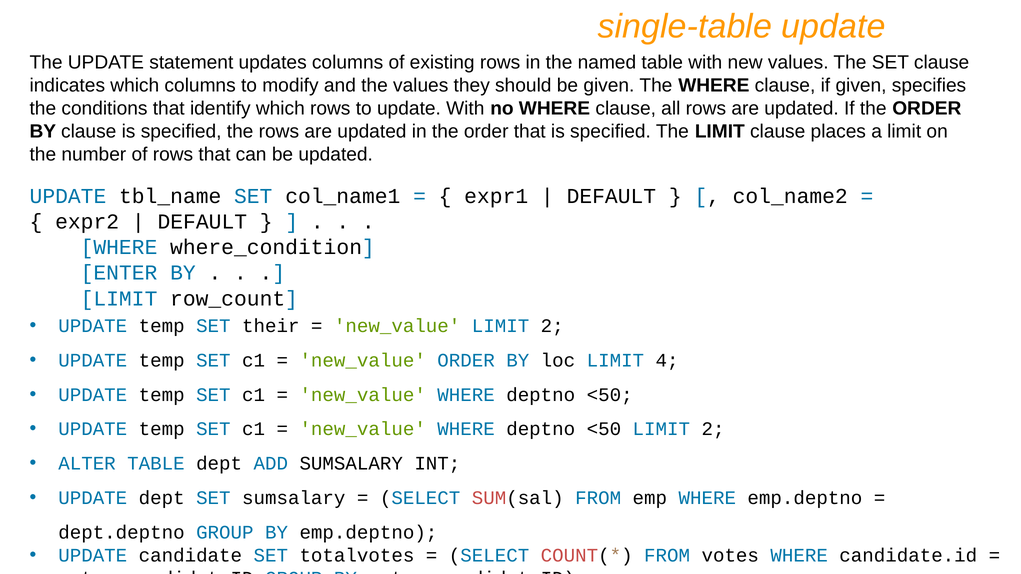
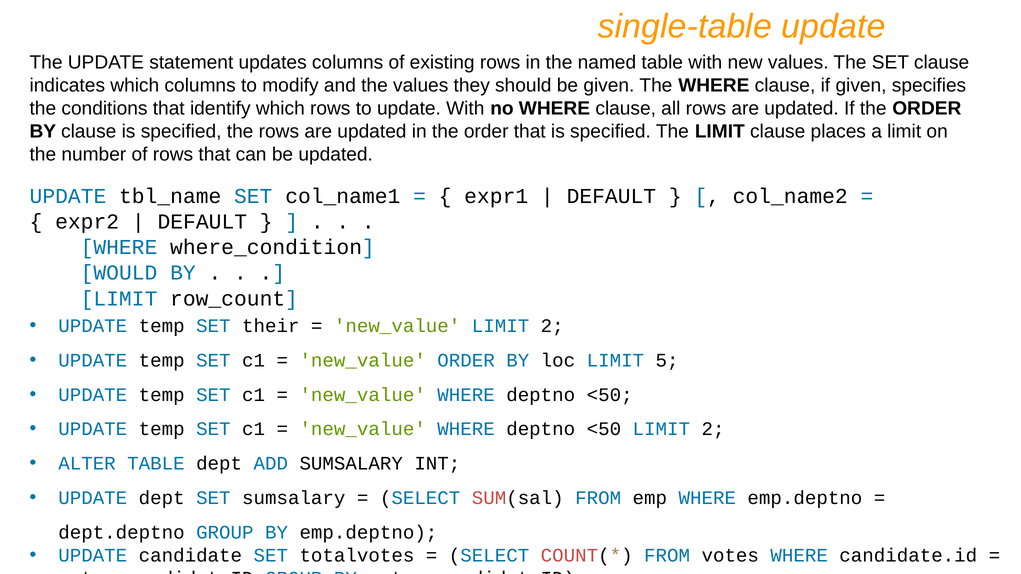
ENTER: ENTER -> WOULD
4: 4 -> 5
